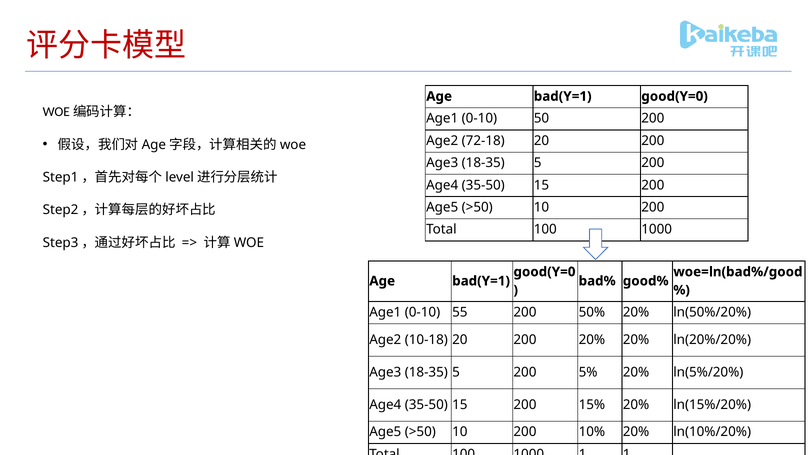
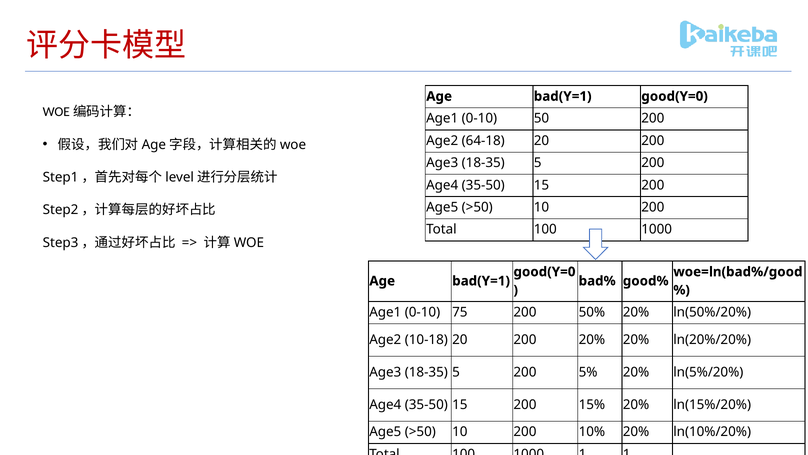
72-18: 72-18 -> 64-18
55: 55 -> 75
